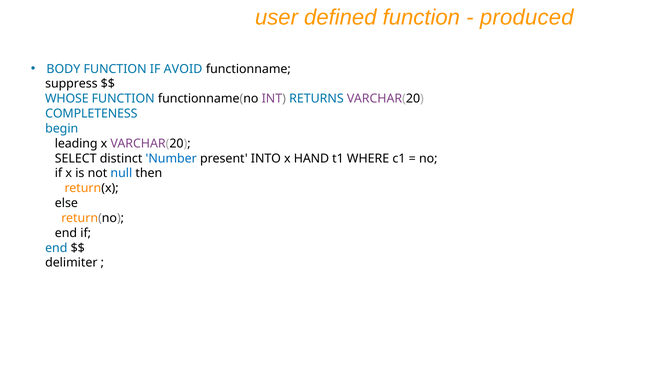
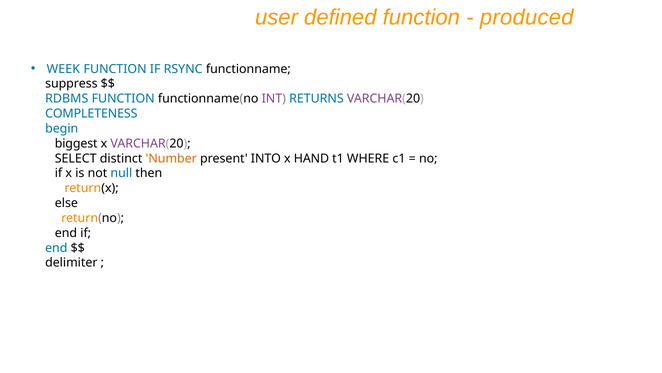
BODY: BODY -> WEEK
AVOID: AVOID -> RSYNC
WHOSE: WHOSE -> RDBMS
leading: leading -> biggest
Number colour: blue -> orange
